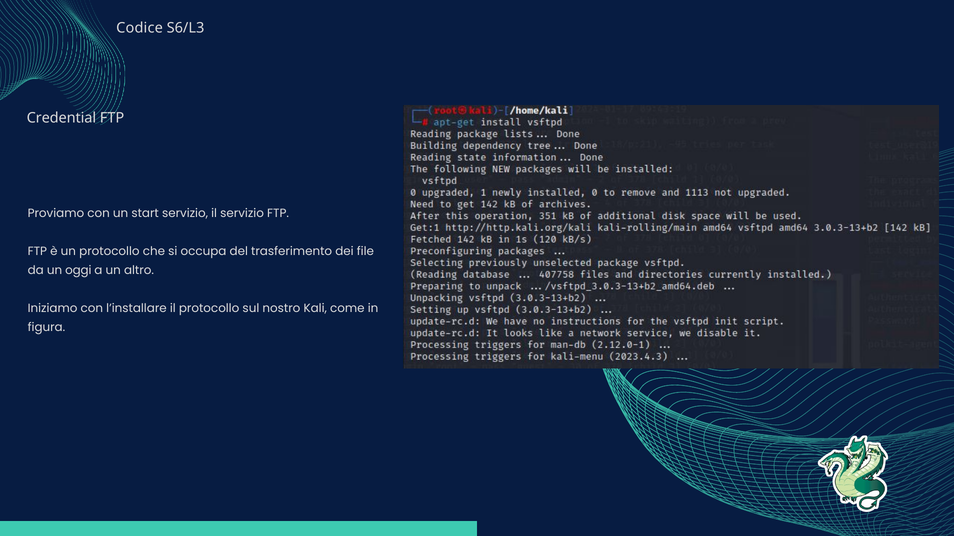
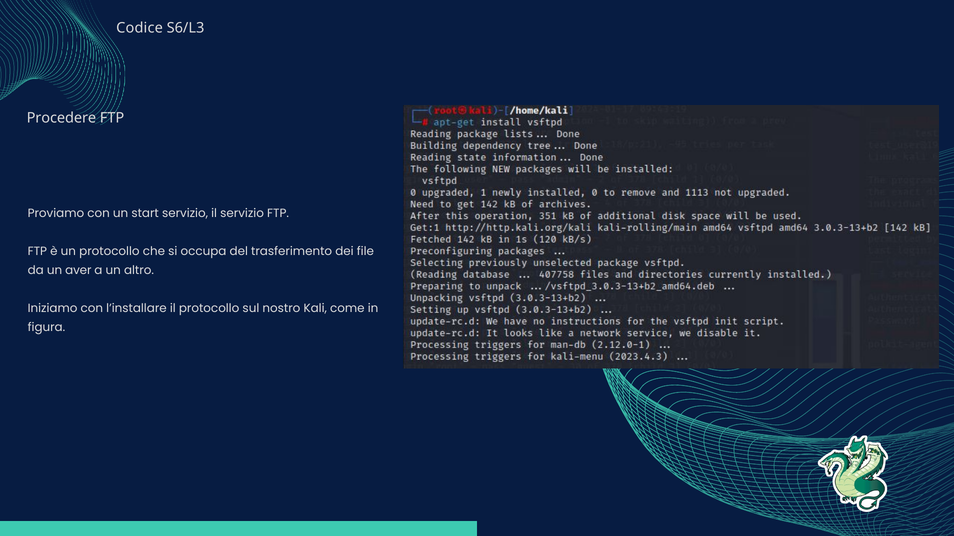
Credential: Credential -> Procedere
oggi: oggi -> aver
